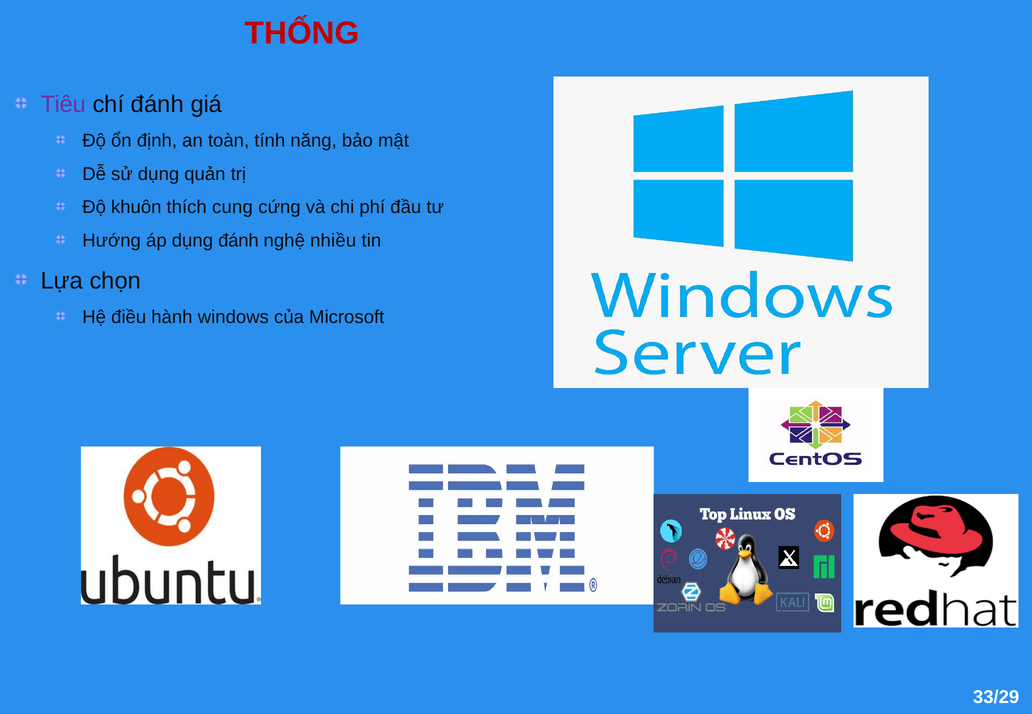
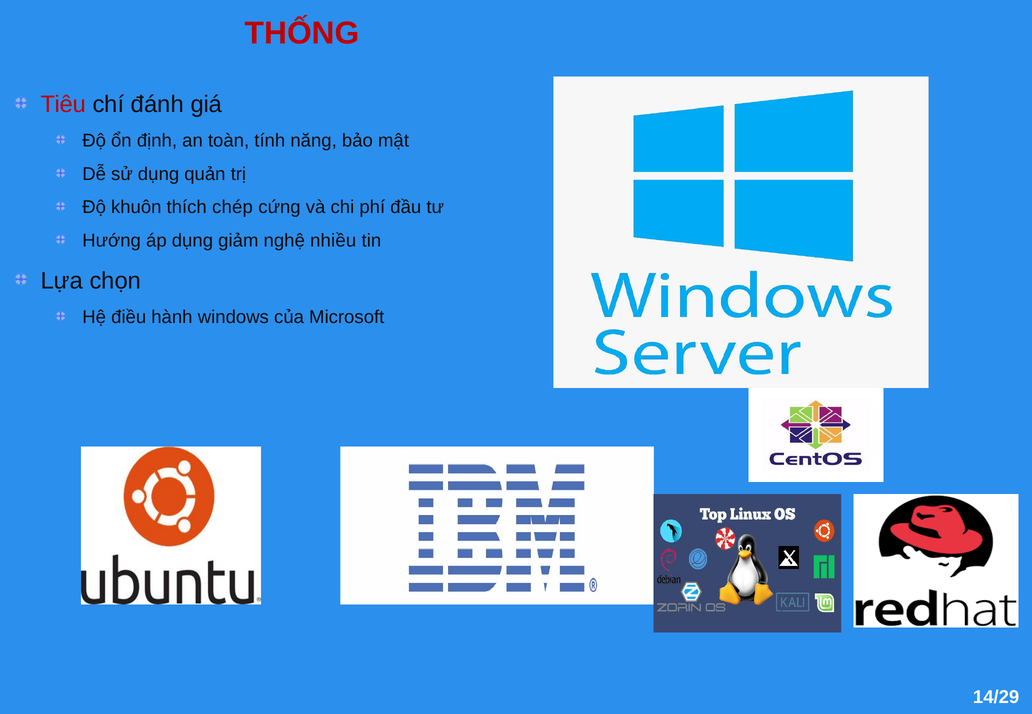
Tiêu colour: purple -> red
cung: cung -> chép
dụng đánh: đánh -> giảm
33/29: 33/29 -> 14/29
